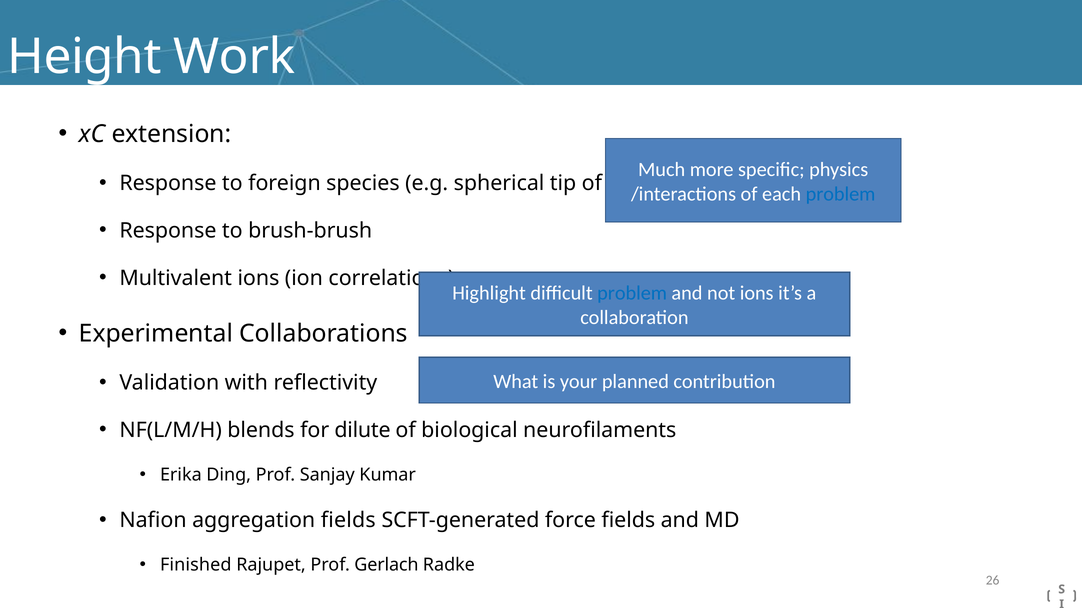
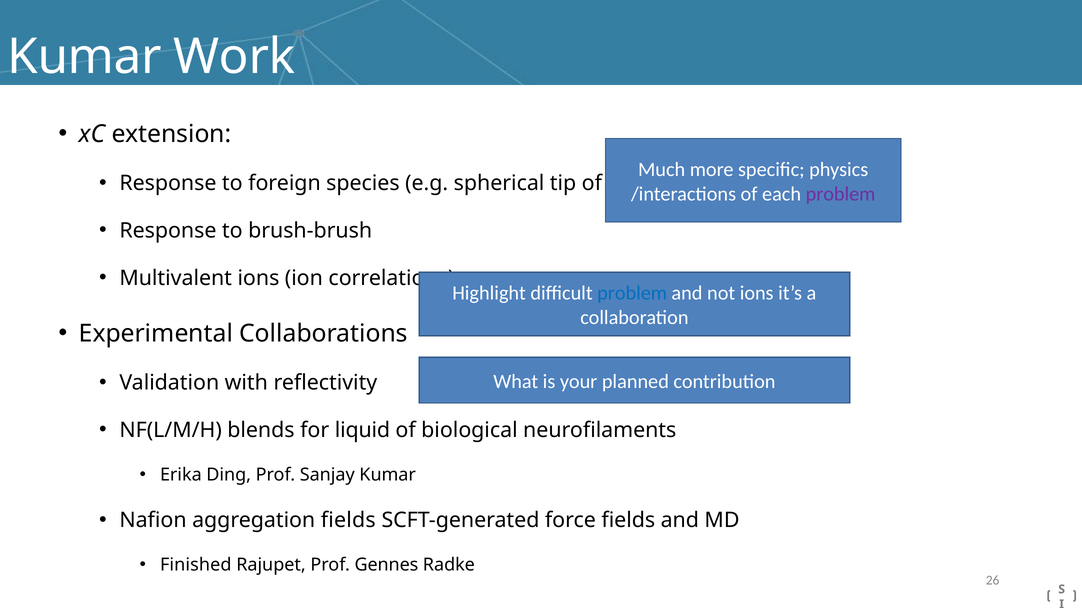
Height at (84, 57): Height -> Kumar
problem at (841, 194) colour: blue -> purple
dilute: dilute -> liquid
Gerlach: Gerlach -> Gennes
